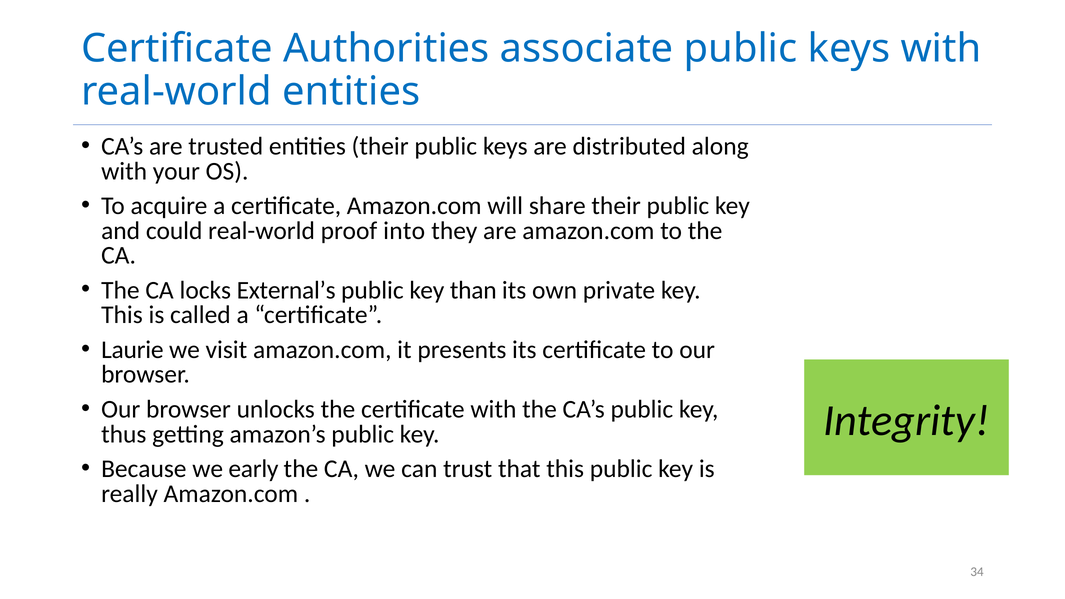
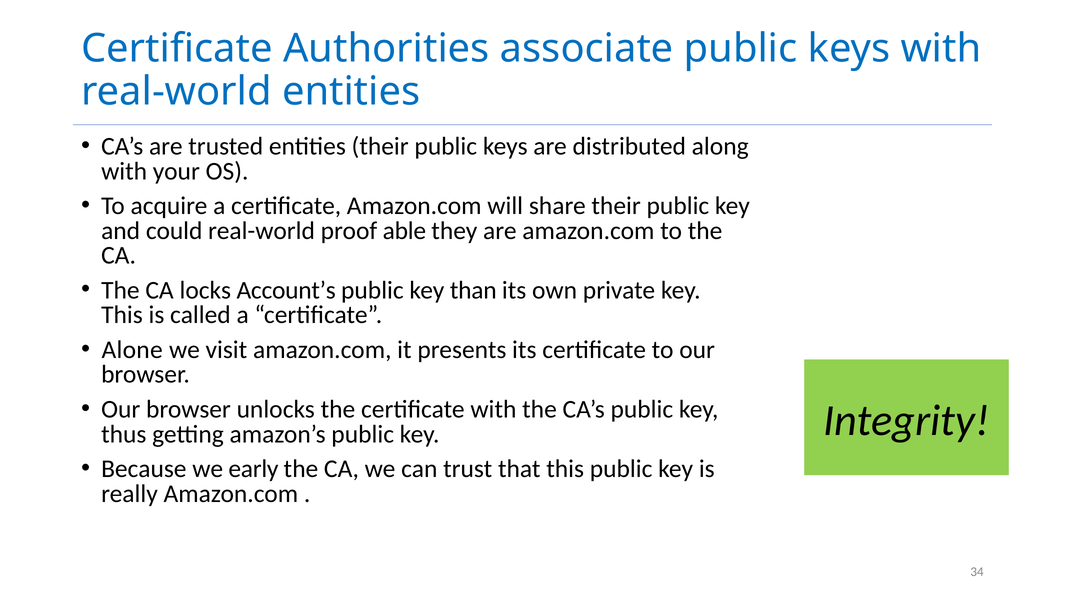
into: into -> able
External’s: External’s -> Account’s
Laurie: Laurie -> Alone
